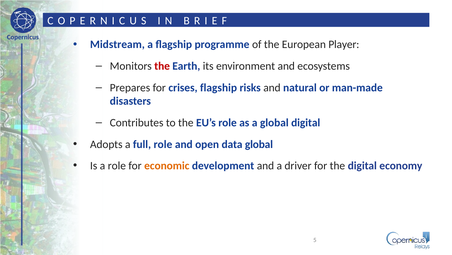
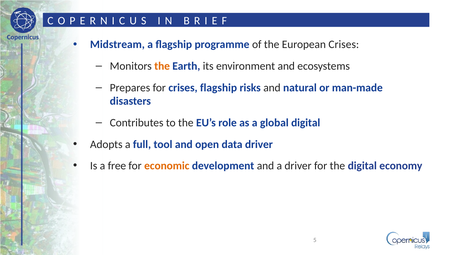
European Player: Player -> Crises
the at (162, 66) colour: red -> orange
full role: role -> tool
data global: global -> driver
a role: role -> free
